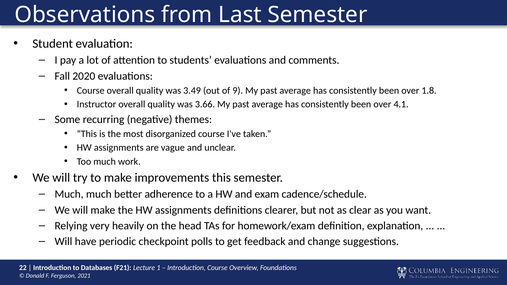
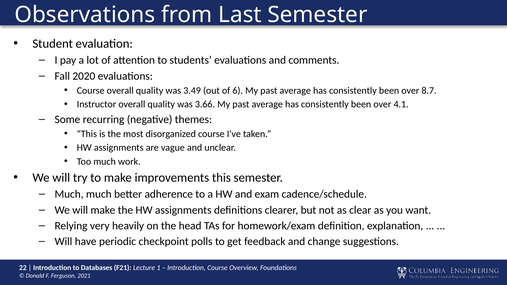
9: 9 -> 6
1.8: 1.8 -> 8.7
